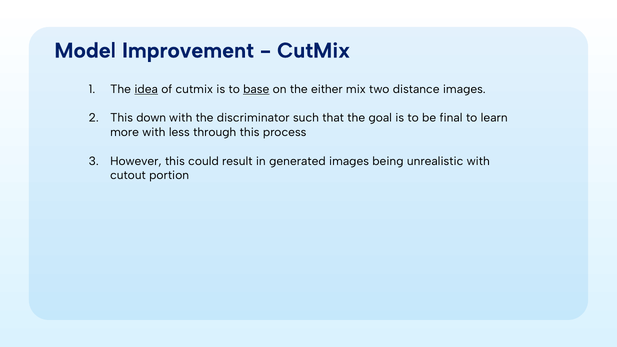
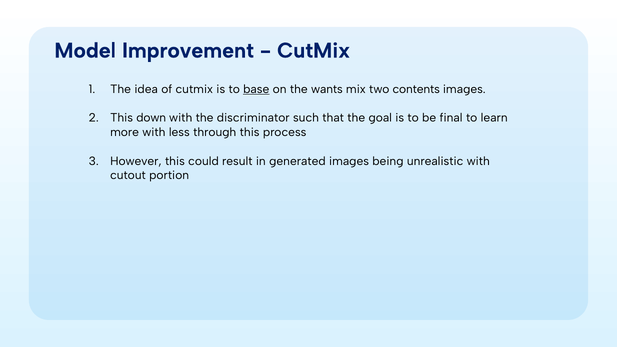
idea underline: present -> none
either: either -> wants
distance: distance -> contents
